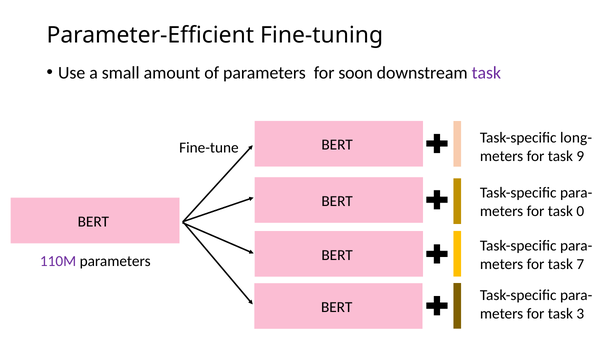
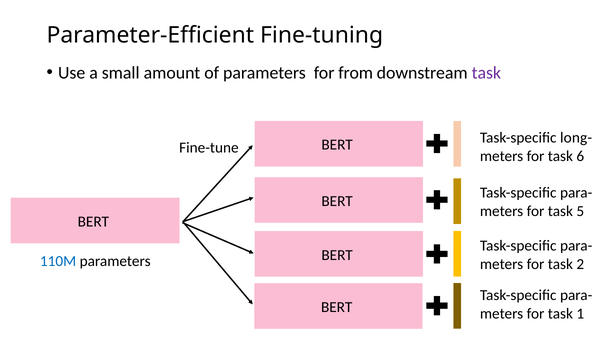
soon: soon -> from
9: 9 -> 6
0: 0 -> 5
110M colour: purple -> blue
7: 7 -> 2
3: 3 -> 1
